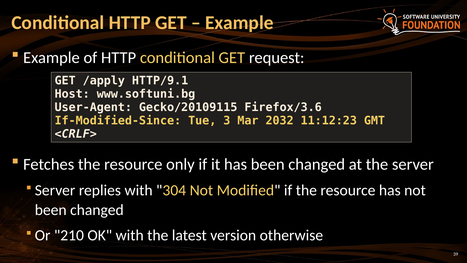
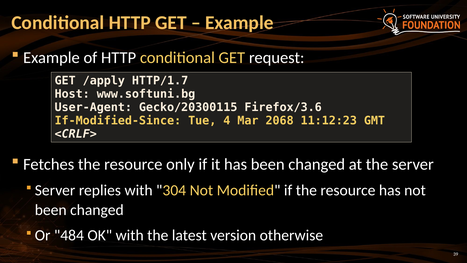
HTTP/9.1: HTTP/9.1 -> HTTP/1.7
Gecko/20109115: Gecko/20109115 -> Gecko/20300115
3: 3 -> 4
2032: 2032 -> 2068
210: 210 -> 484
